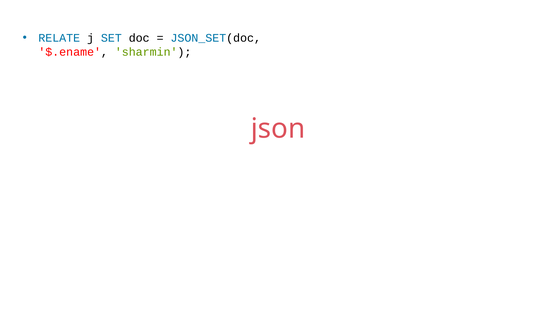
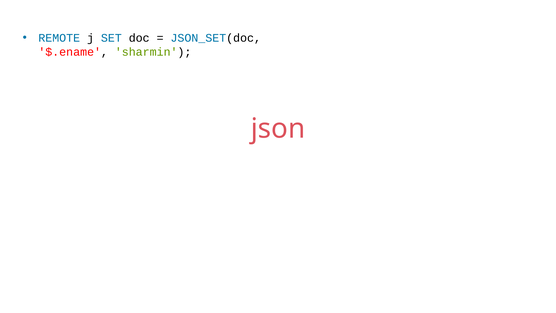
RELATE: RELATE -> REMOTE
